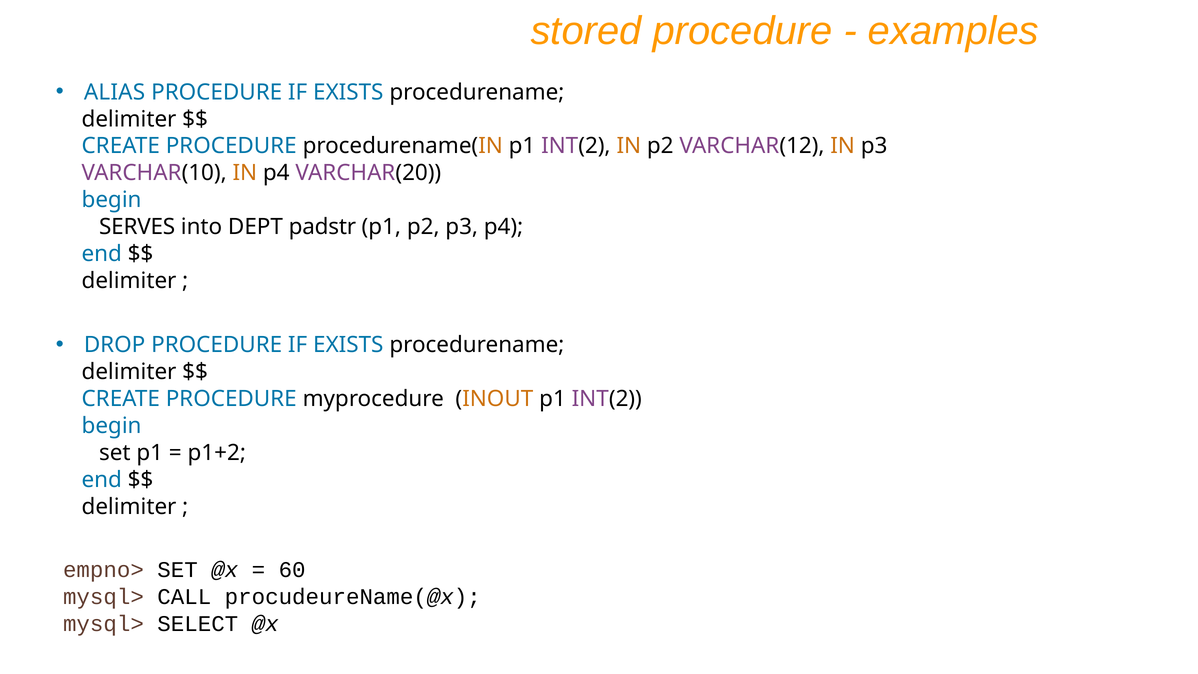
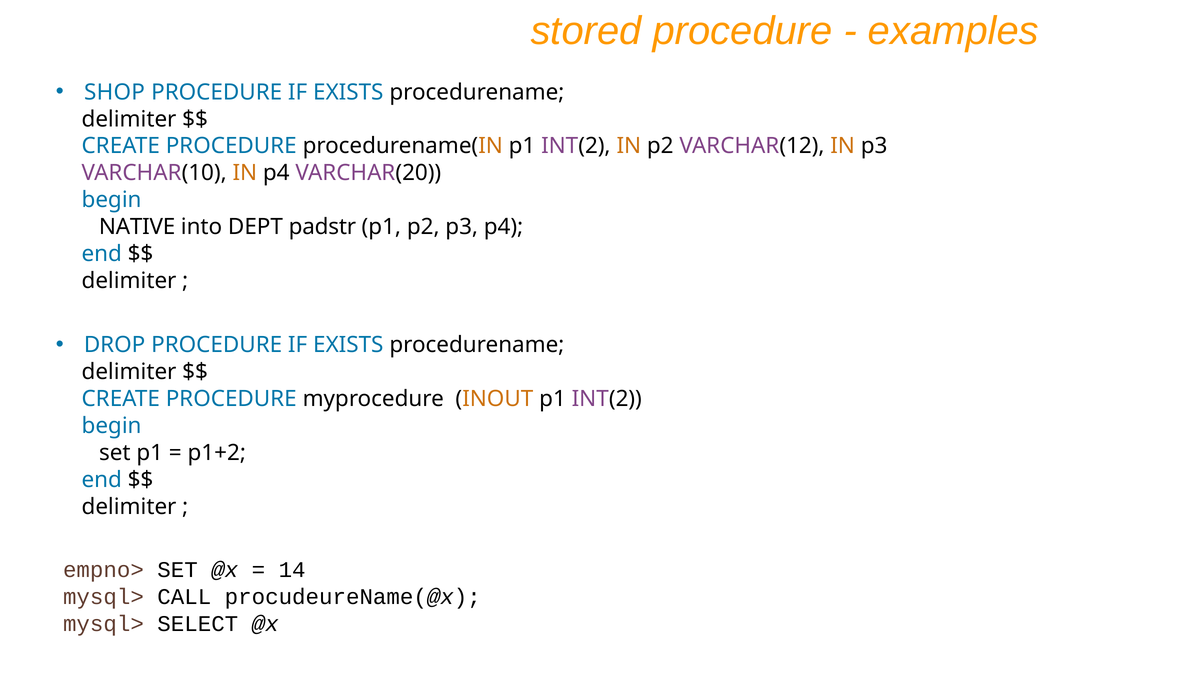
ALIAS: ALIAS -> SHOP
SERVES: SERVES -> NATIVE
60: 60 -> 14
